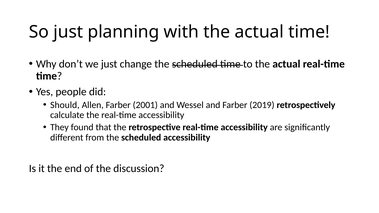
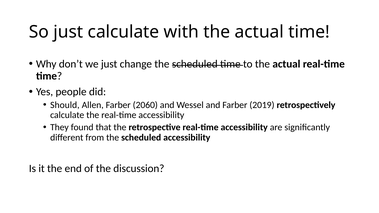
just planning: planning -> calculate
2001: 2001 -> 2060
